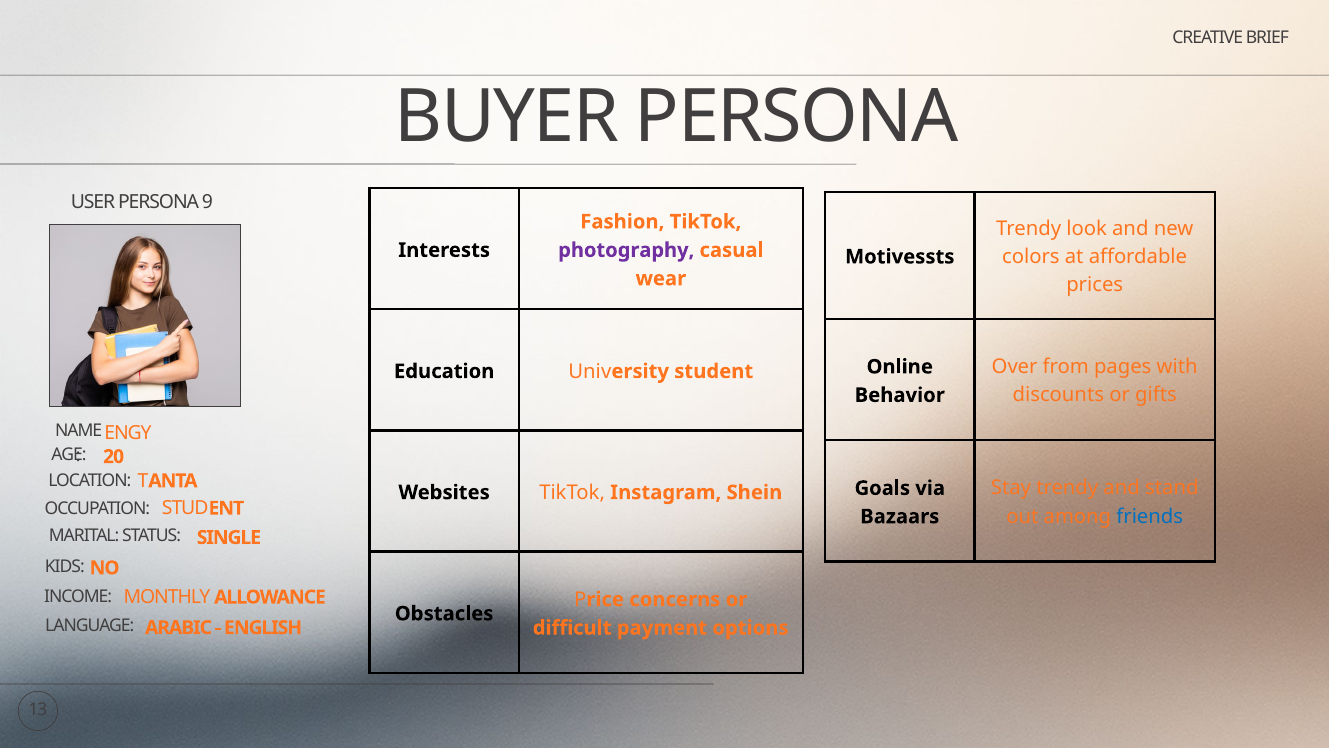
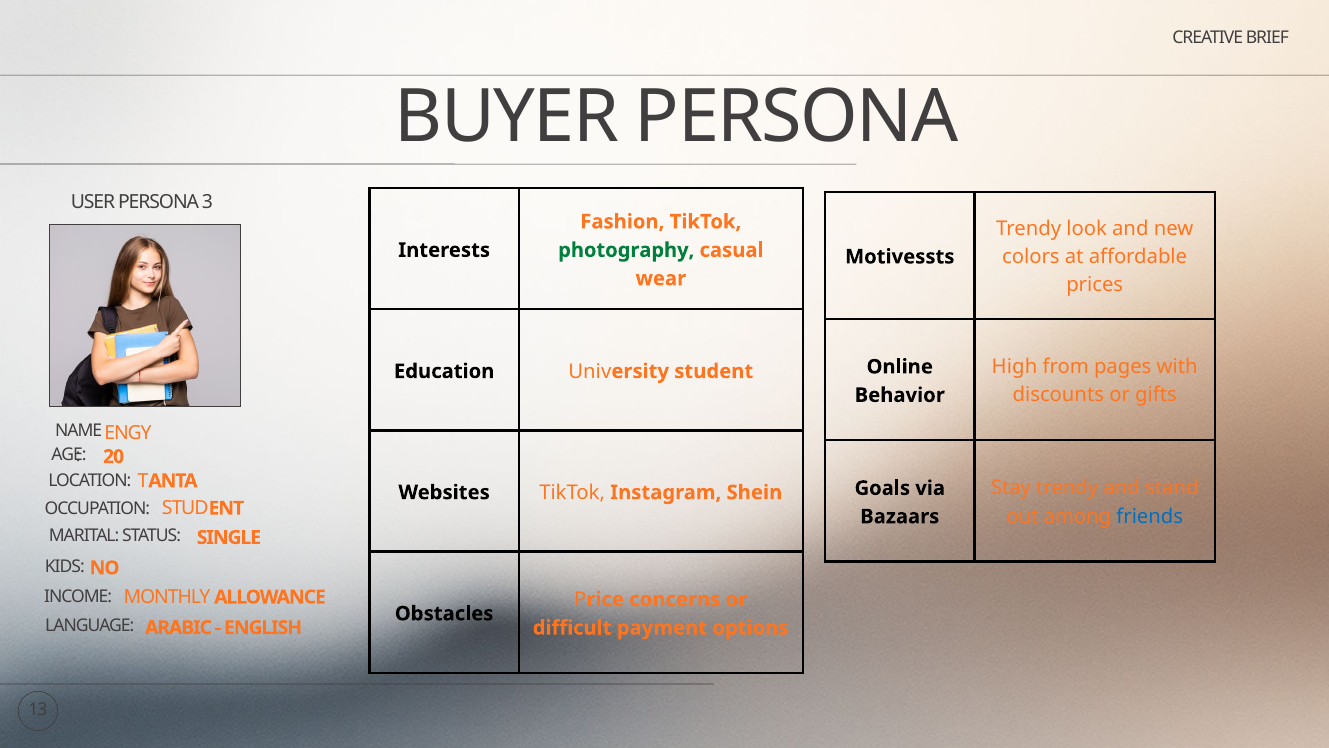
9: 9 -> 3
photography colour: purple -> green
Over: Over -> High
